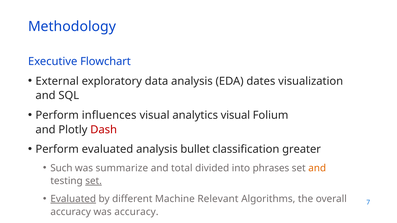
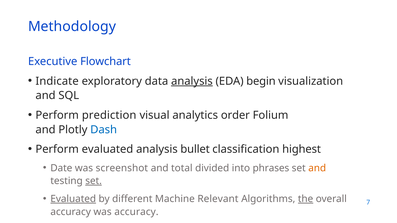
External: External -> Indicate
analysis at (192, 81) underline: none -> present
dates: dates -> begin
influences: influences -> prediction
analytics visual: visual -> order
Dash colour: red -> blue
greater: greater -> highest
Such: Such -> Date
summarize: summarize -> screenshot
the underline: none -> present
